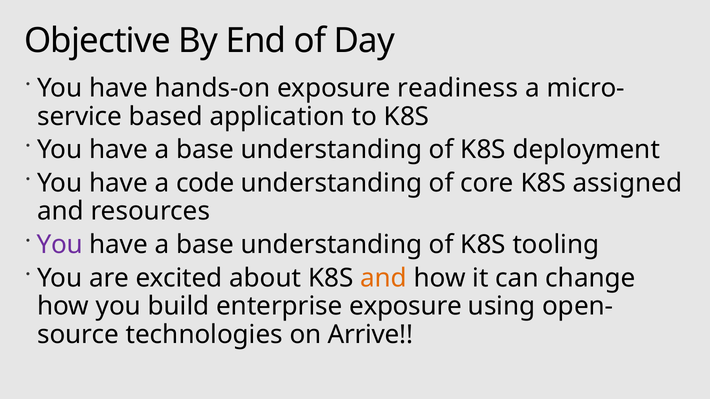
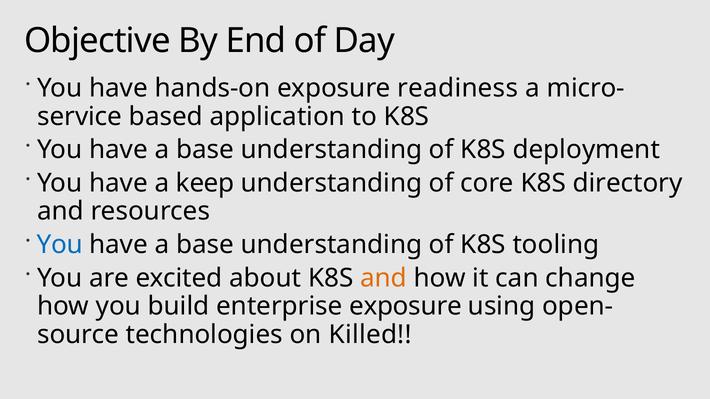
code: code -> keep
assigned: assigned -> directory
You at (60, 245) colour: purple -> blue
Arrive: Arrive -> Killed
